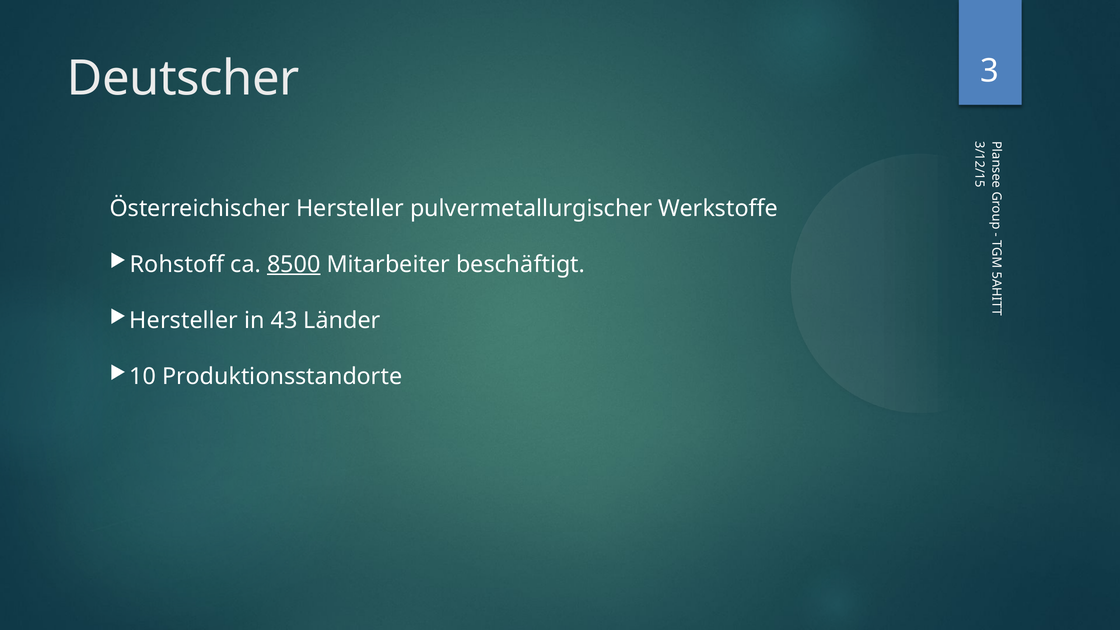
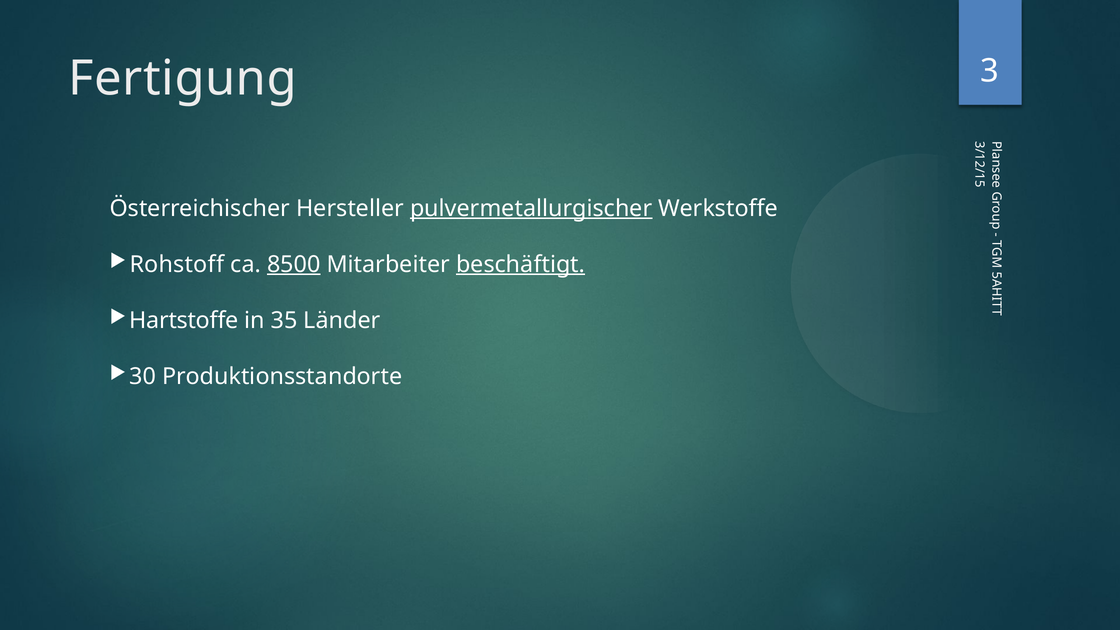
Deutscher: Deutscher -> Fertigung
pulvermetallurgischer underline: none -> present
beschäftigt underline: none -> present
Hersteller at (184, 320): Hersteller -> Hartstoffe
43: 43 -> 35
10: 10 -> 30
